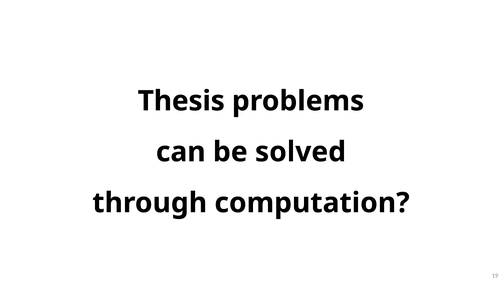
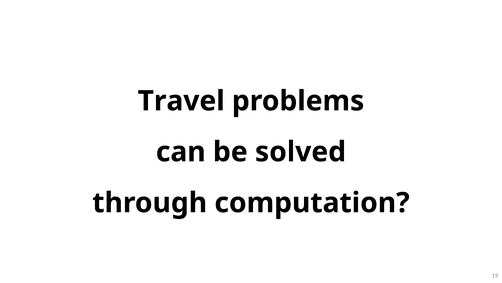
Thesis: Thesis -> Travel
